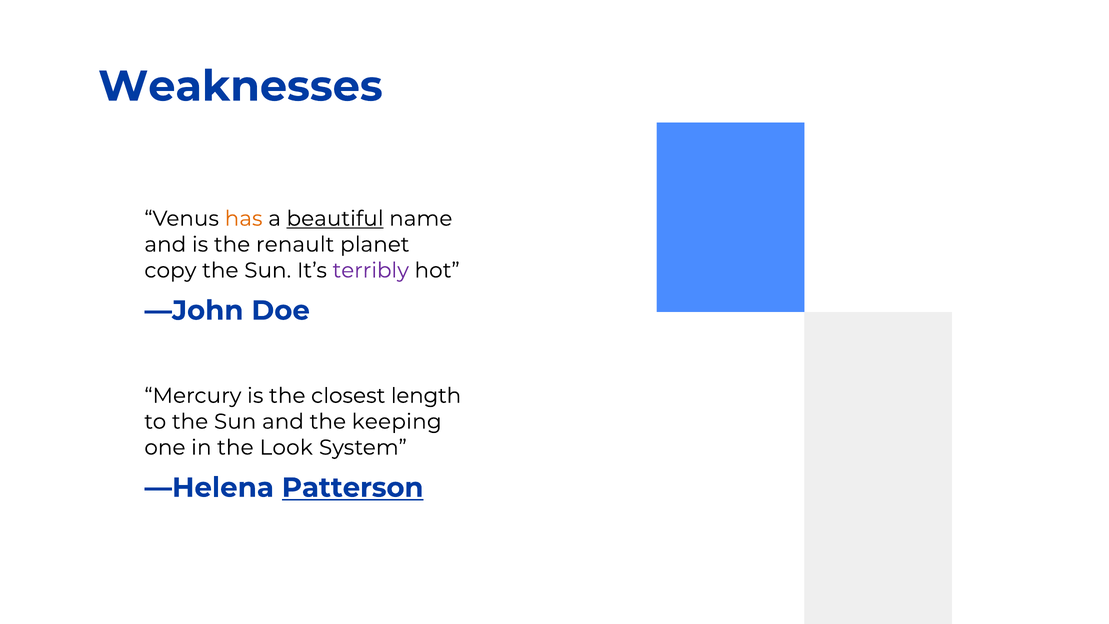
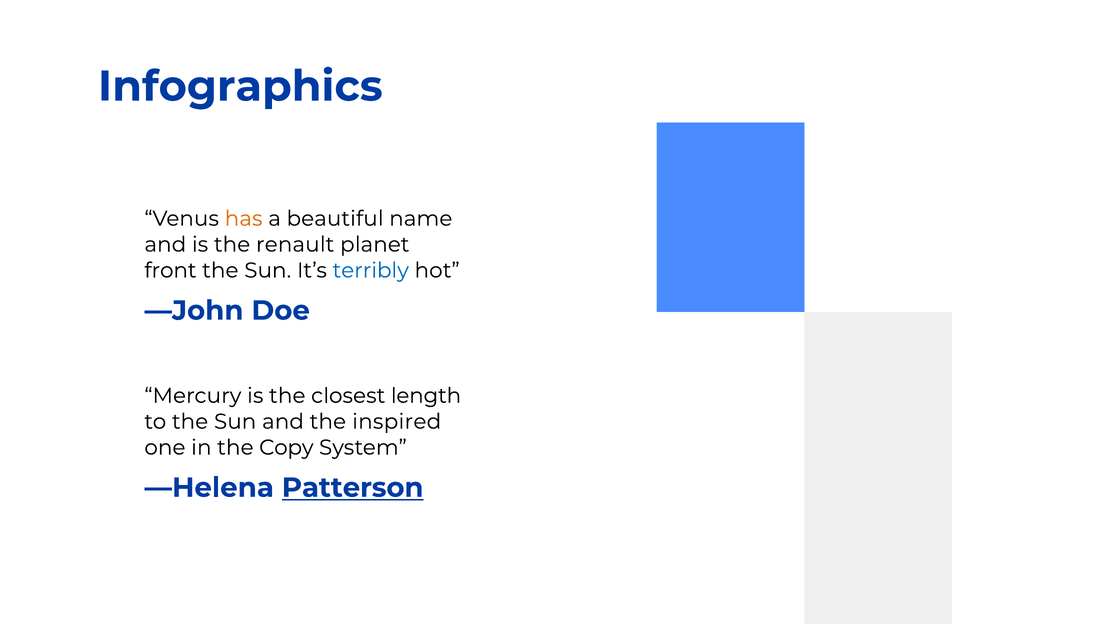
Weaknesses: Weaknesses -> Infographics
beautiful underline: present -> none
copy: copy -> front
terribly colour: purple -> blue
keeping: keeping -> inspired
Look: Look -> Copy
